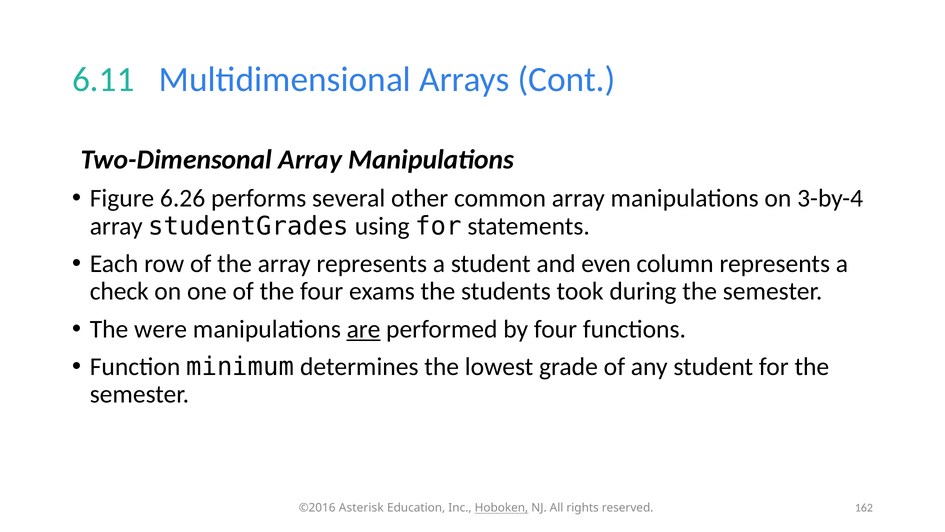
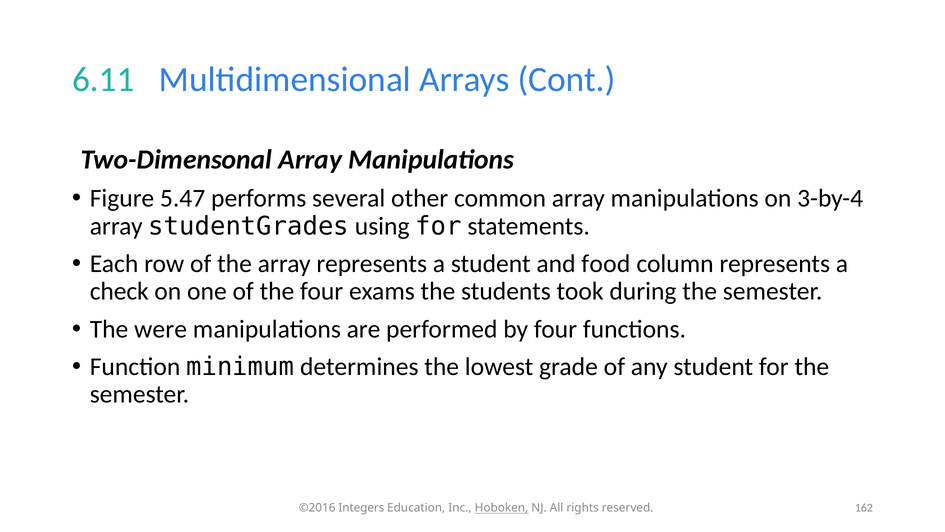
6.26: 6.26 -> 5.47
even: even -> food
are underline: present -> none
Asterisk: Asterisk -> Integers
